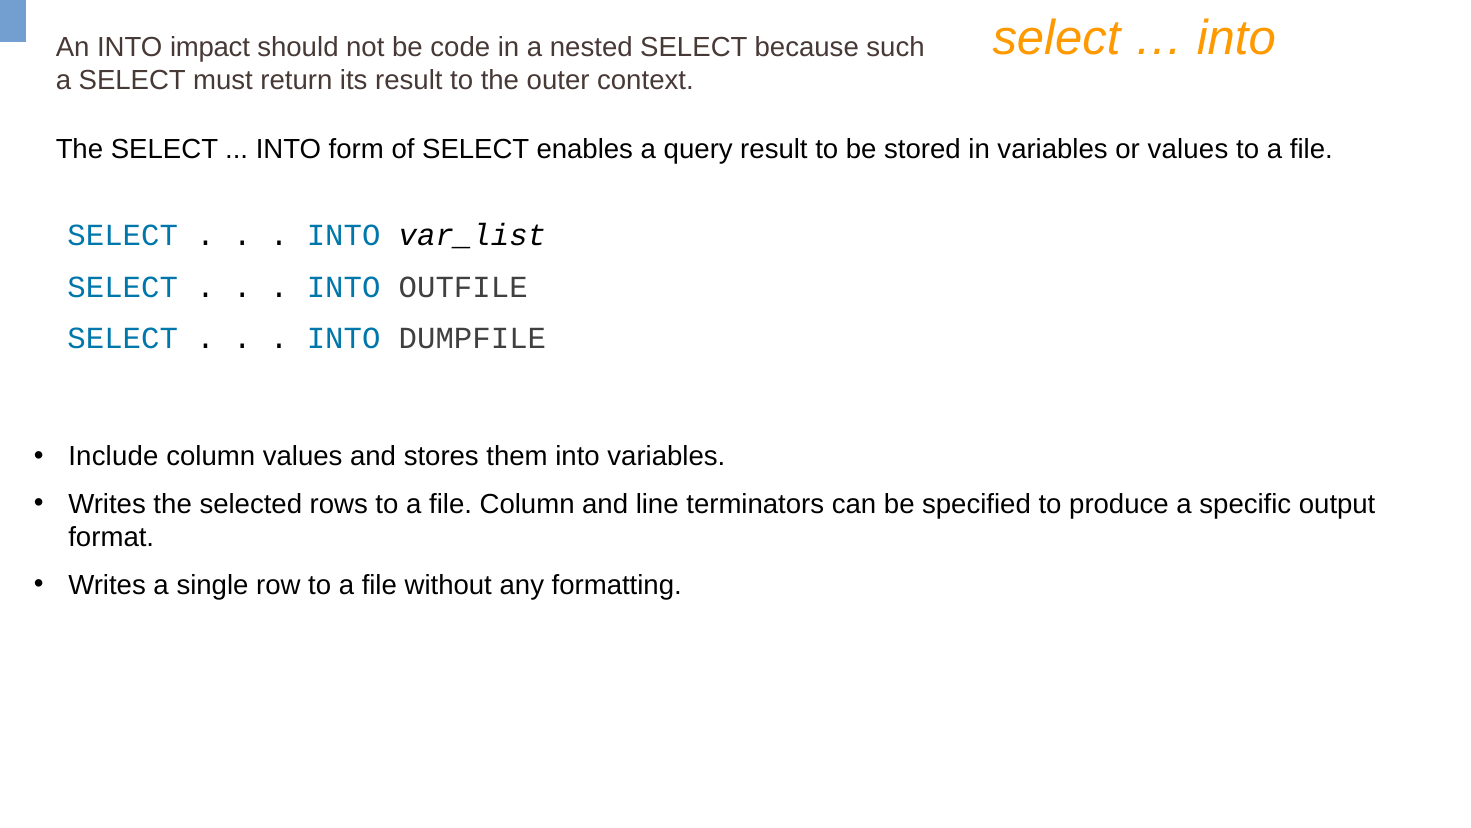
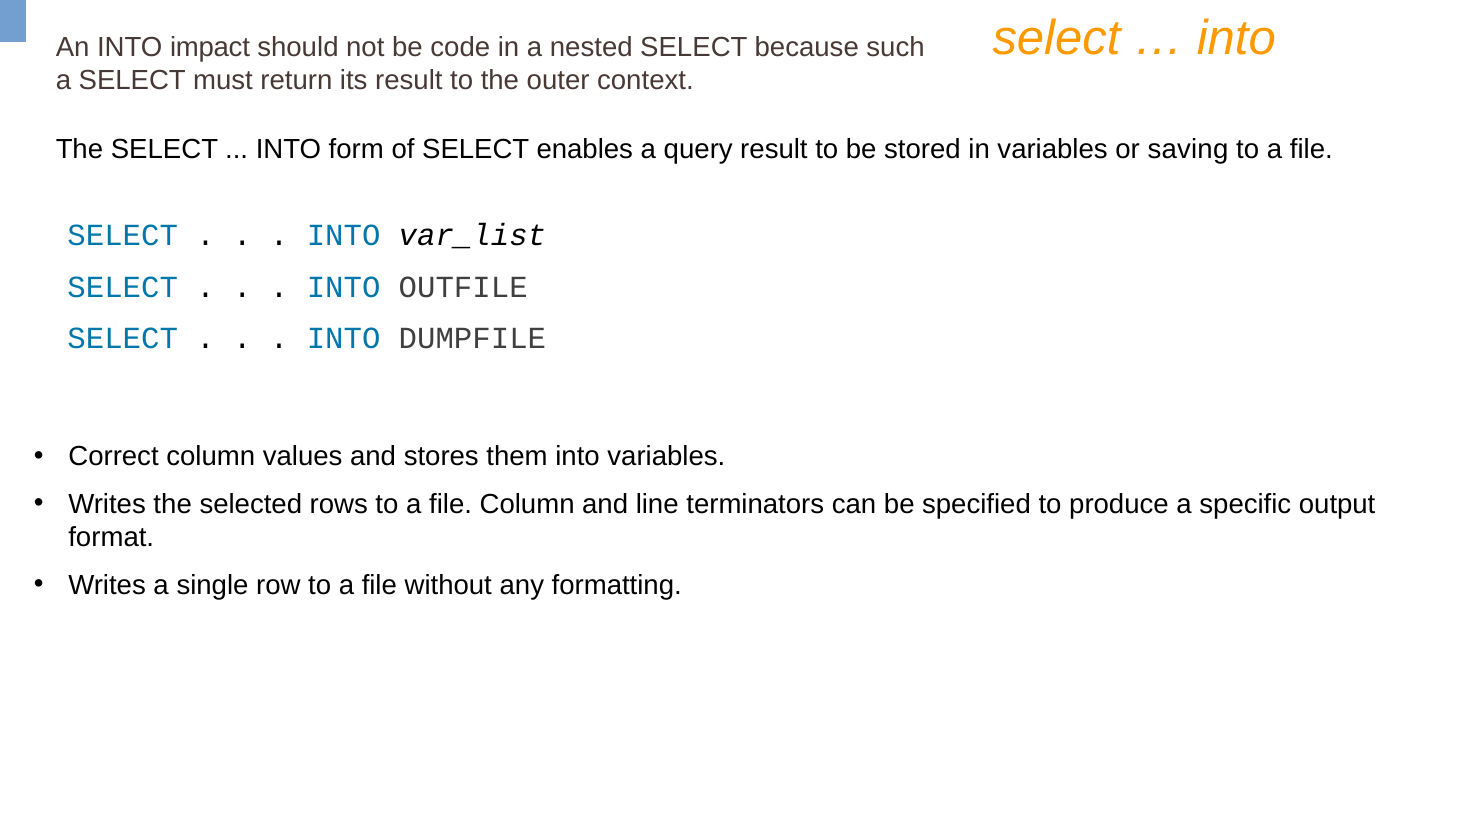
or values: values -> saving
Include: Include -> Correct
